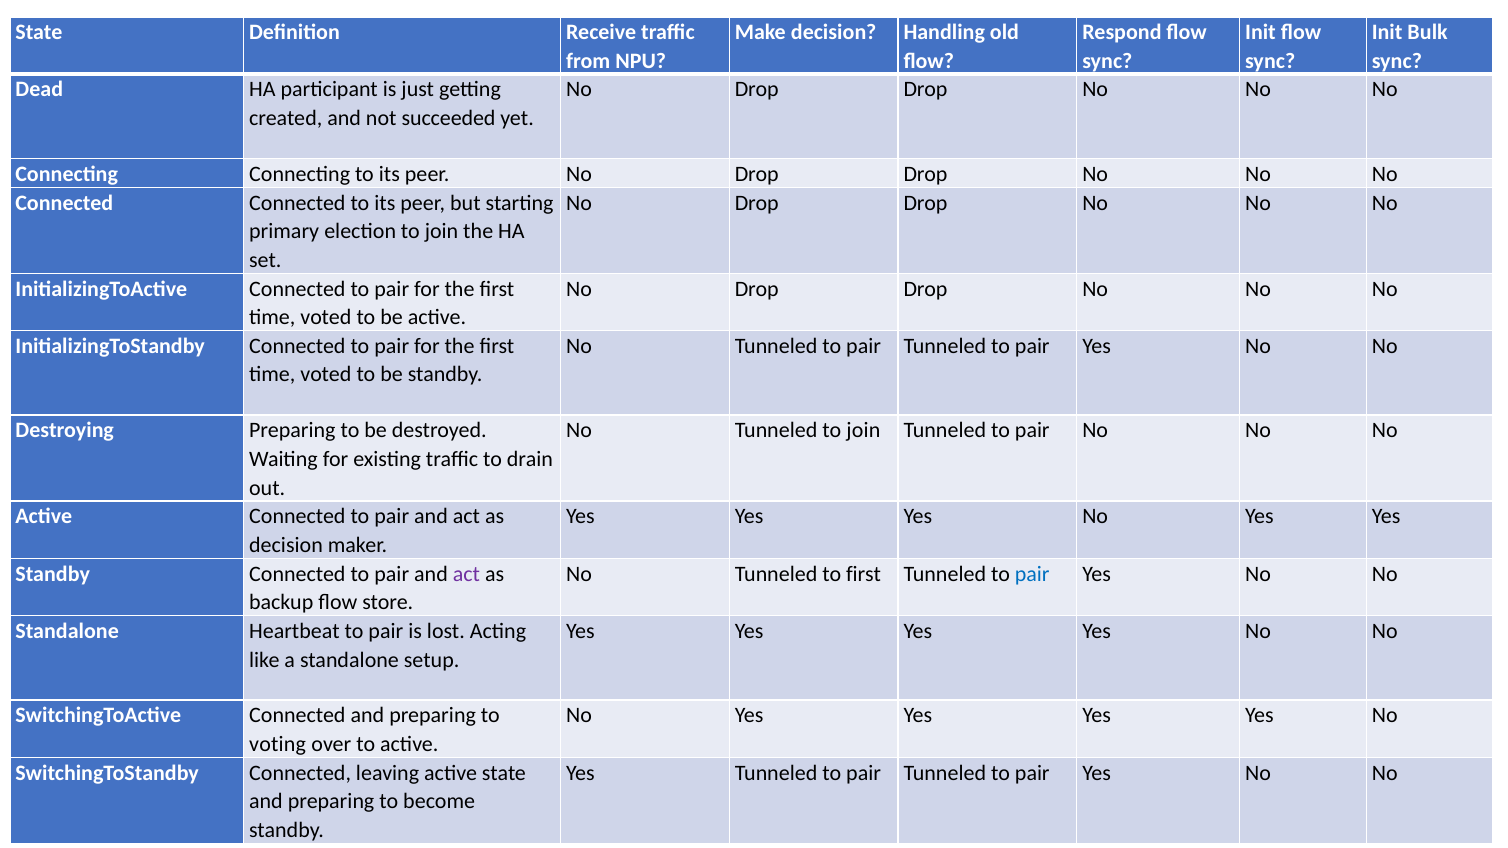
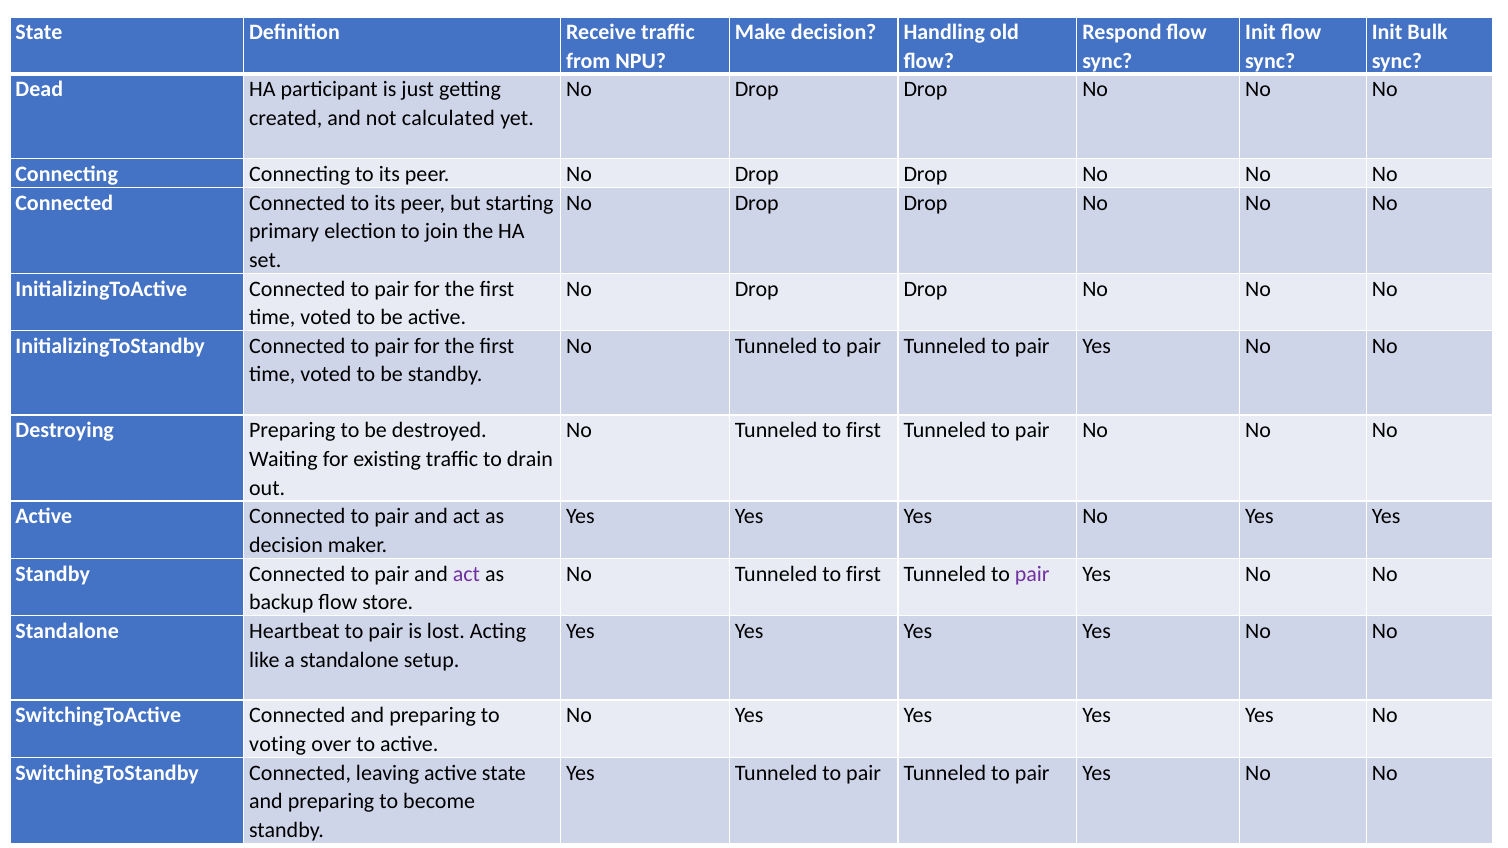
succeeded: succeeded -> calculated
join at (863, 431): join -> first
pair at (1032, 574) colour: blue -> purple
